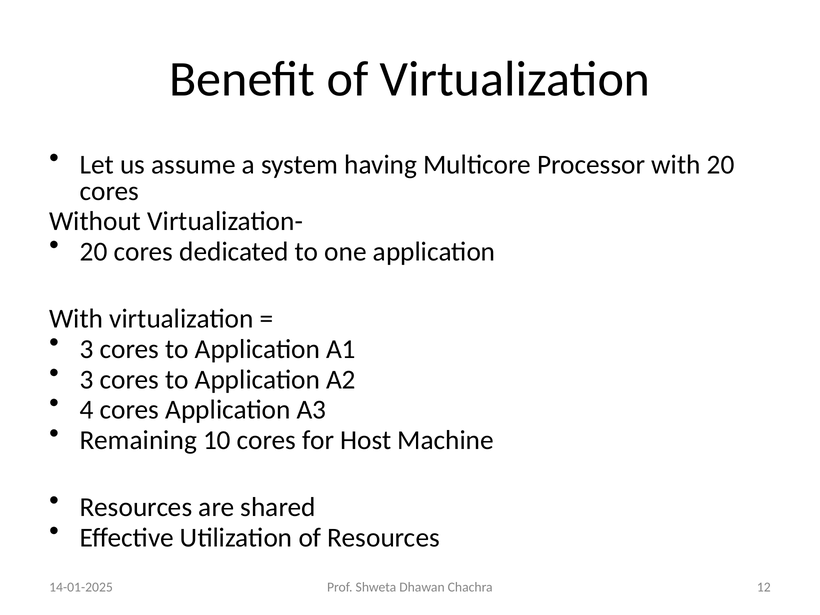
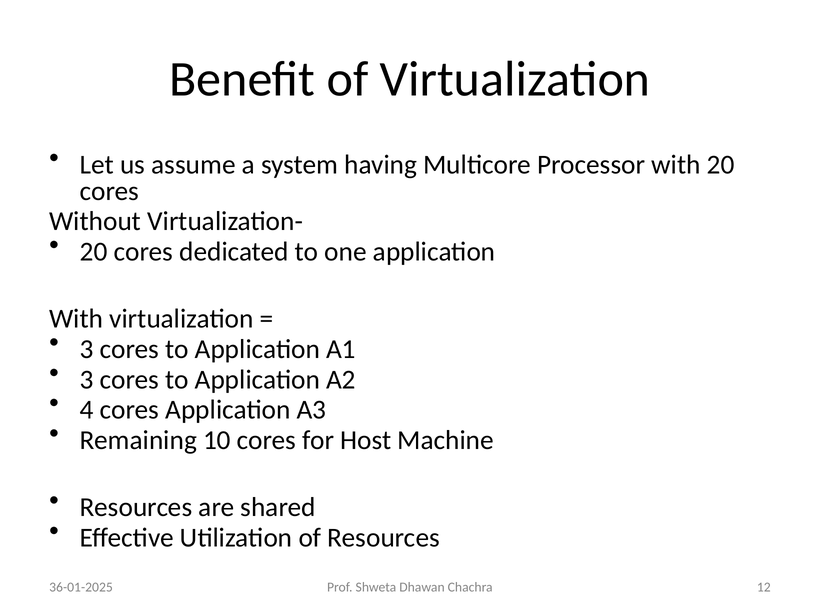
14-01-2025: 14-01-2025 -> 36-01-2025
